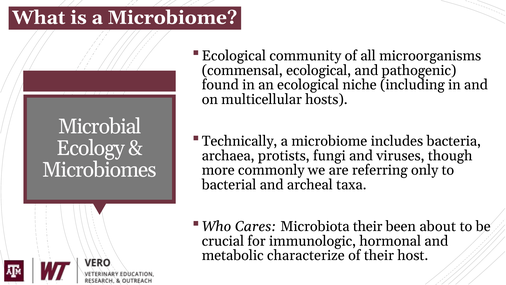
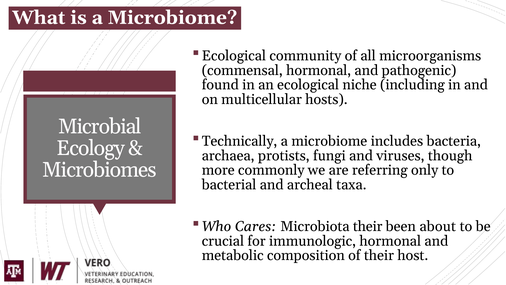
commensal ecological: ecological -> hormonal
characterize: characterize -> composition
